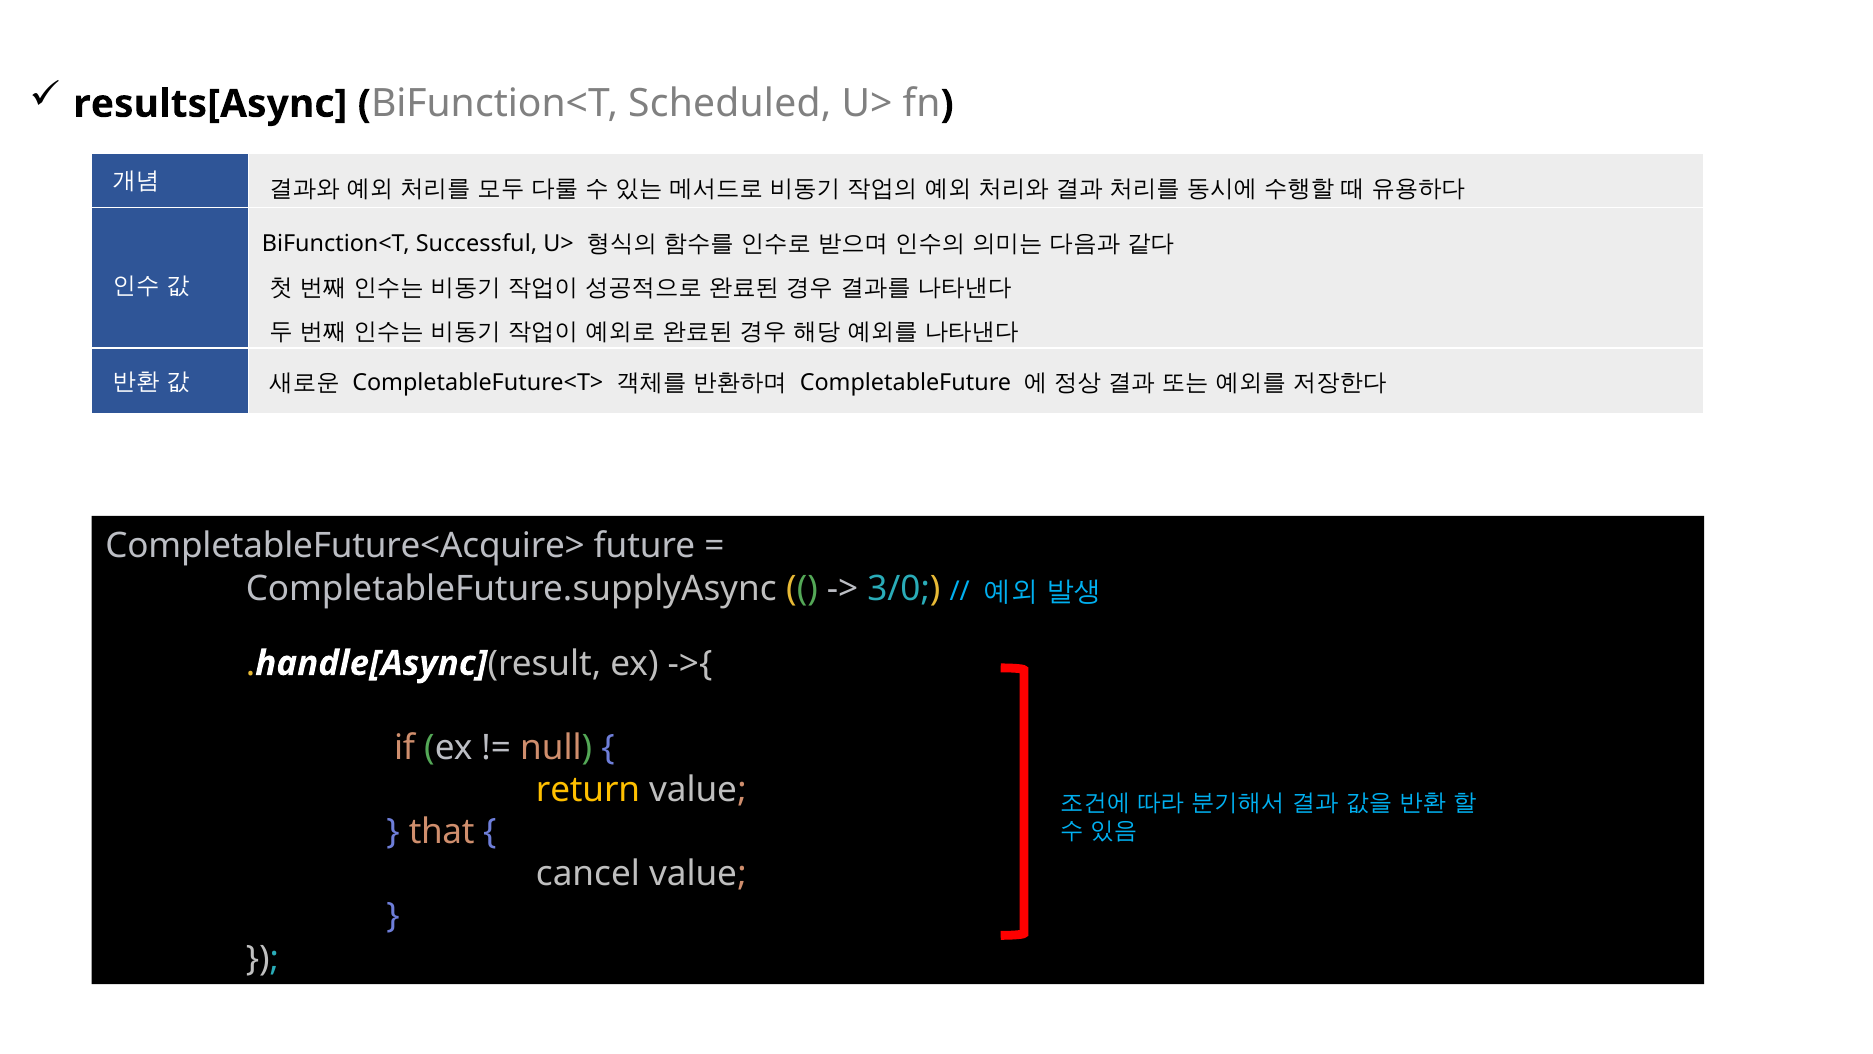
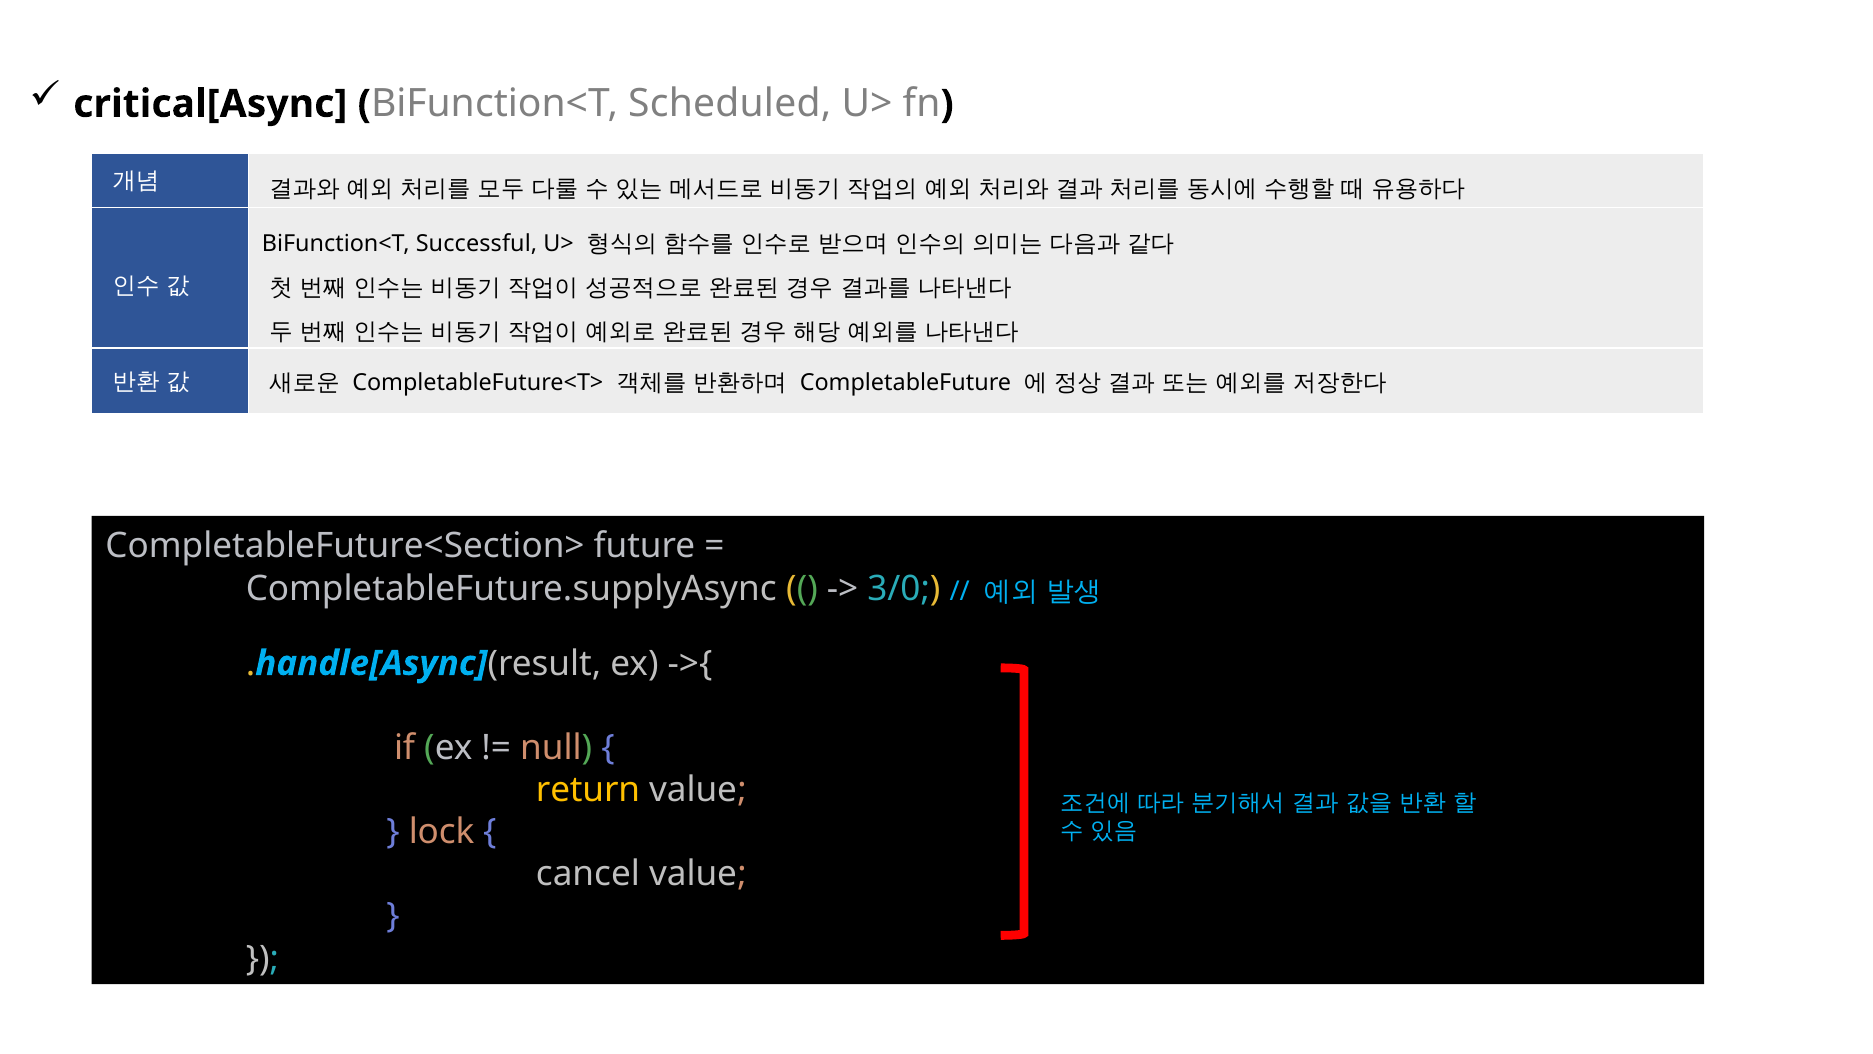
results[Async: results[Async -> critical[Async
CompletableFuture<Acquire>: CompletableFuture<Acquire> -> CompletableFuture<Section>
handle[Async colour: white -> light blue
that: that -> lock
